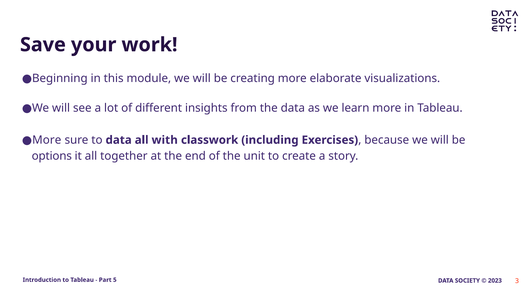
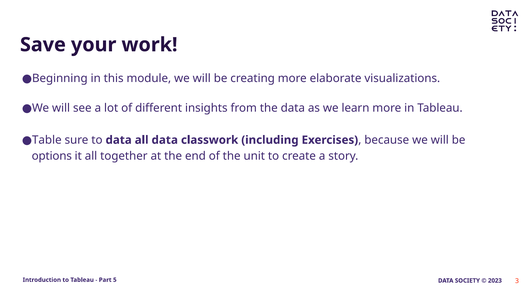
More at (47, 140): More -> Table
all with: with -> data
